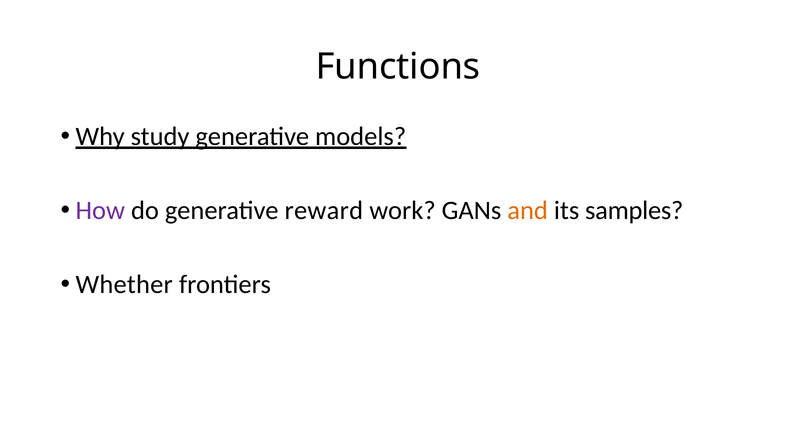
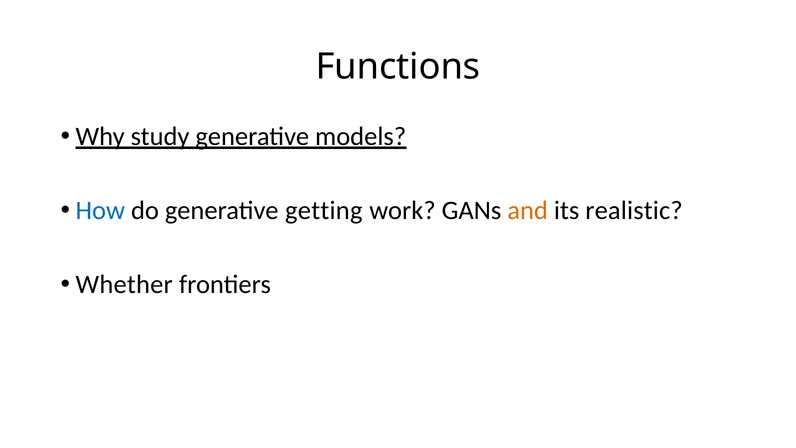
How colour: purple -> blue
reward: reward -> getting
samples: samples -> realistic
